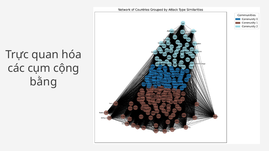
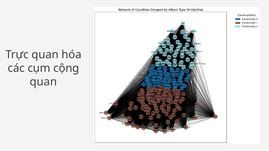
bằng at (43, 82): bằng -> quan
